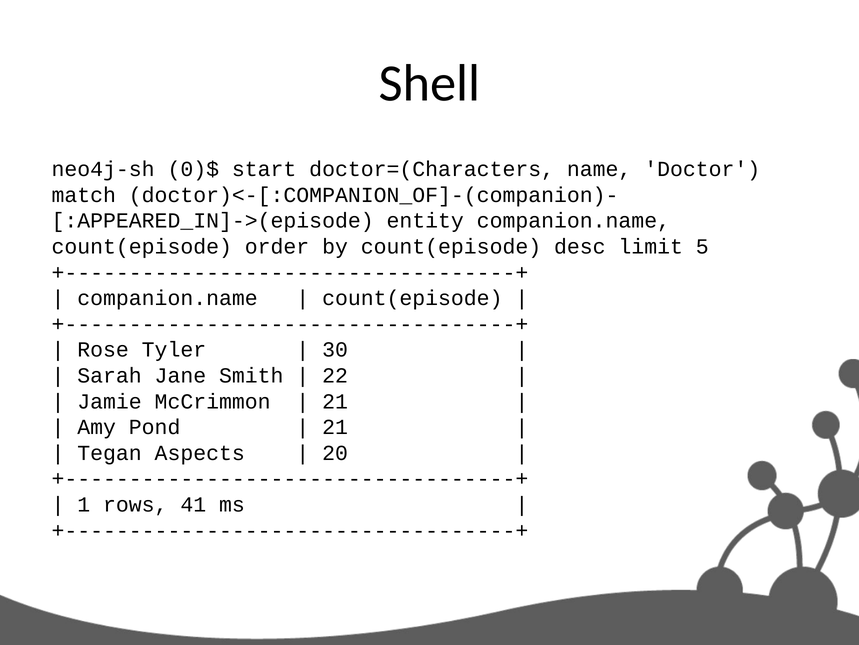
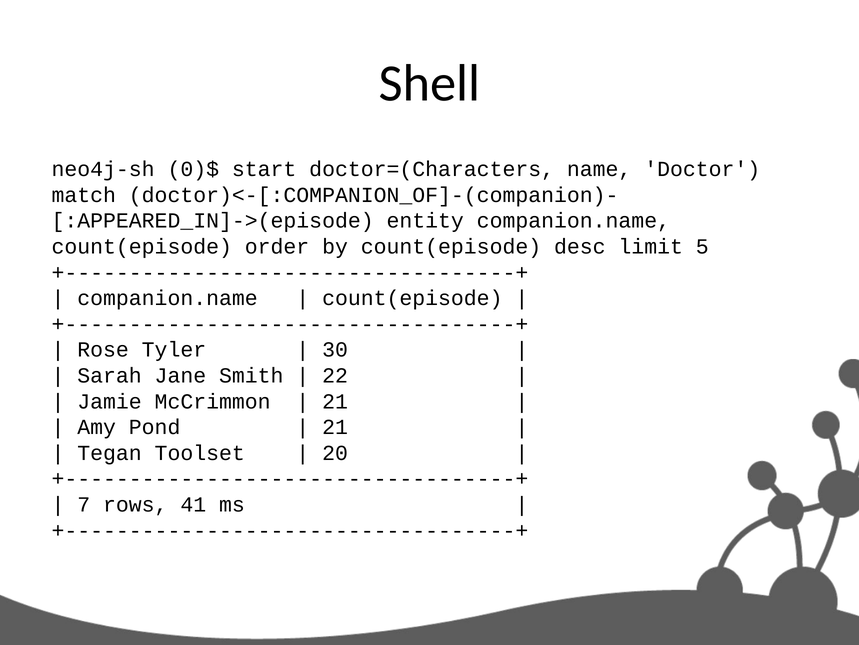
Aspects: Aspects -> Toolset
1: 1 -> 7
